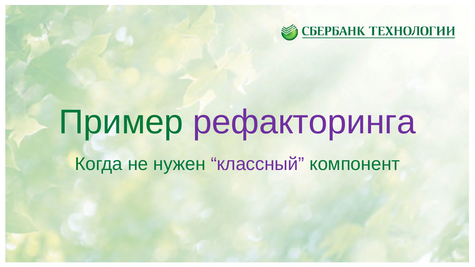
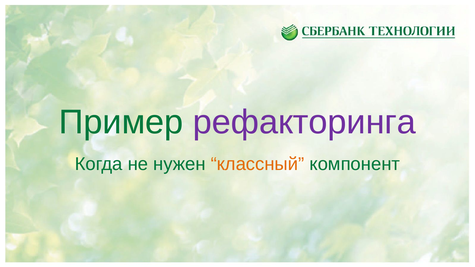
классный colour: purple -> orange
